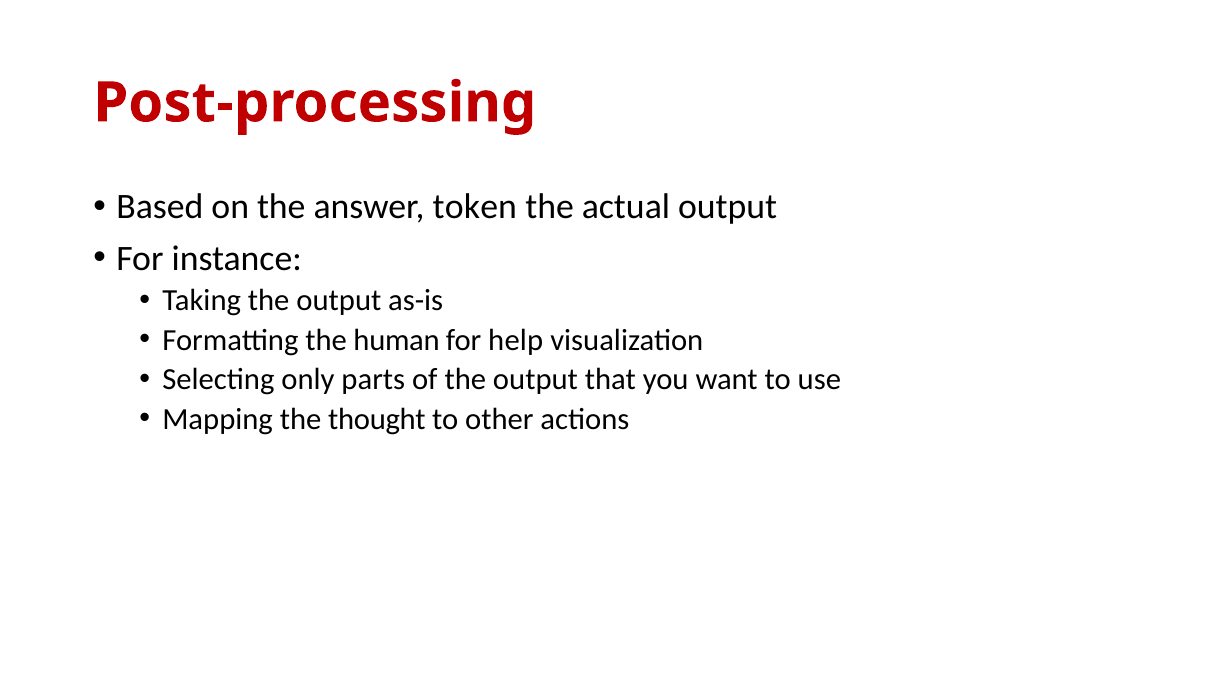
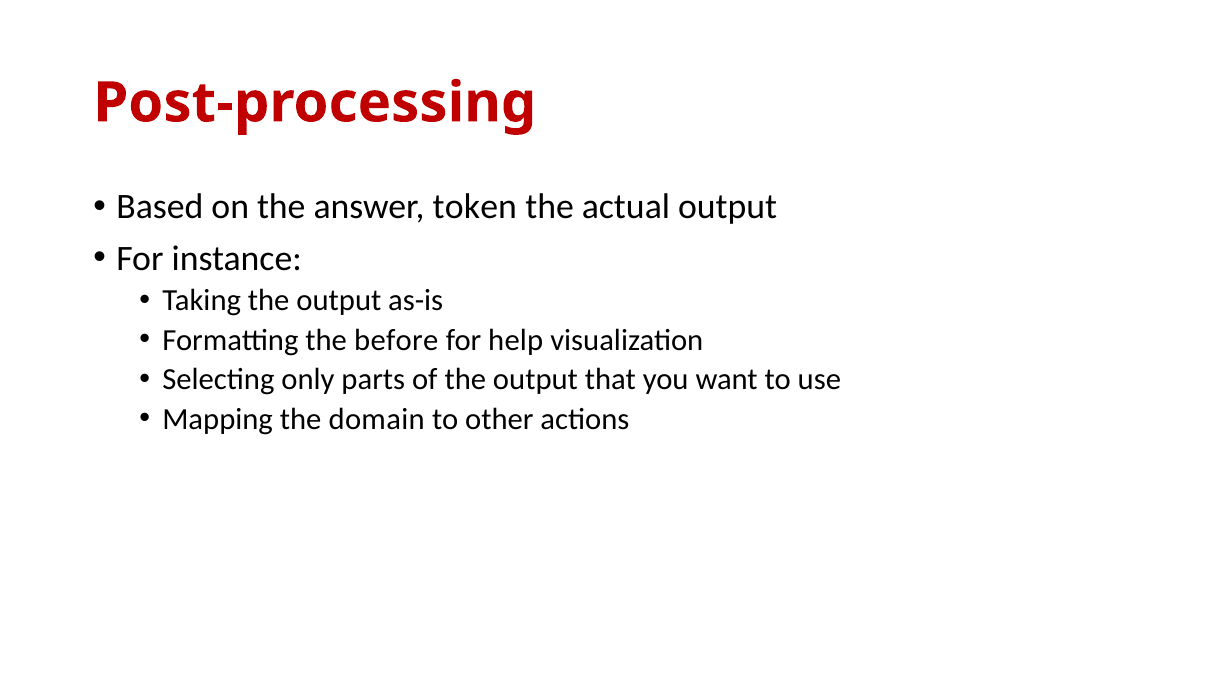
human: human -> before
thought: thought -> domain
